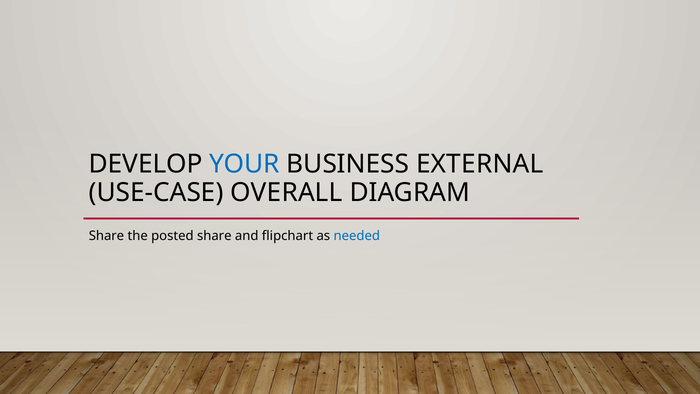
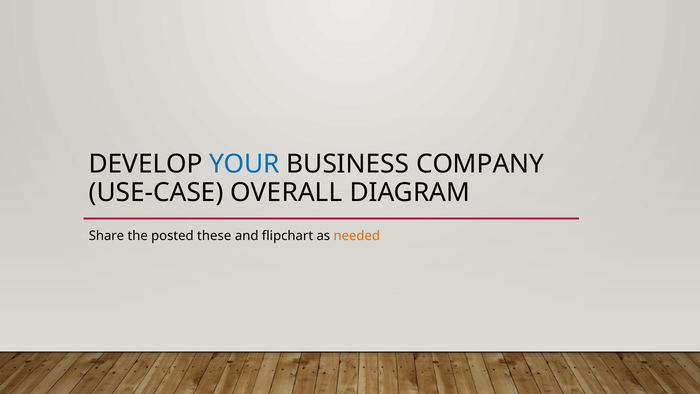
EXTERNAL: EXTERNAL -> COMPANY
posted share: share -> these
needed colour: blue -> orange
